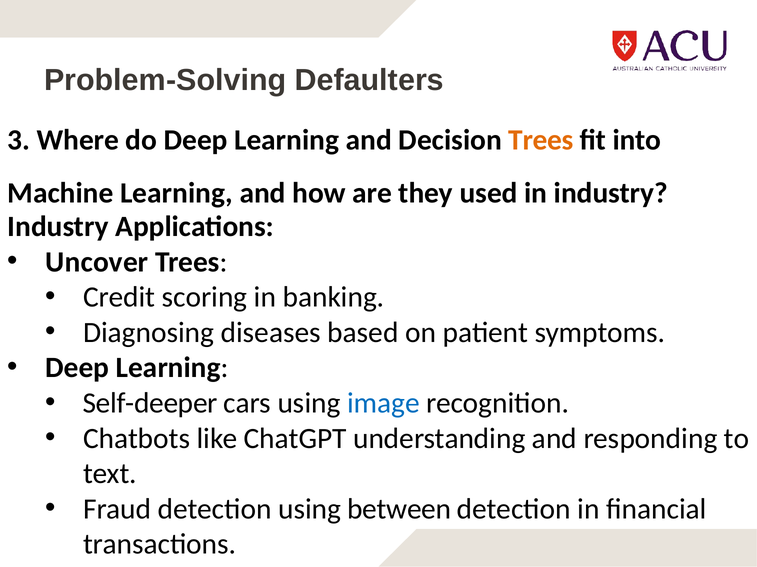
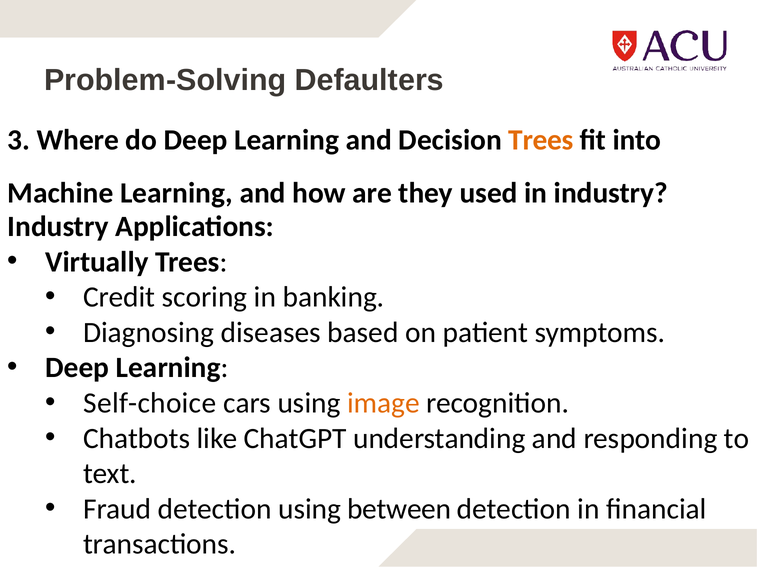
Uncover: Uncover -> Virtually
Self-deeper: Self-deeper -> Self-choice
image colour: blue -> orange
